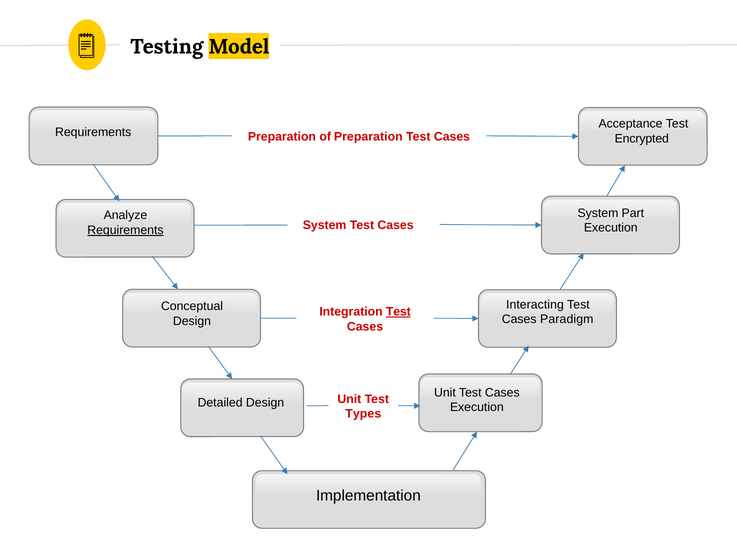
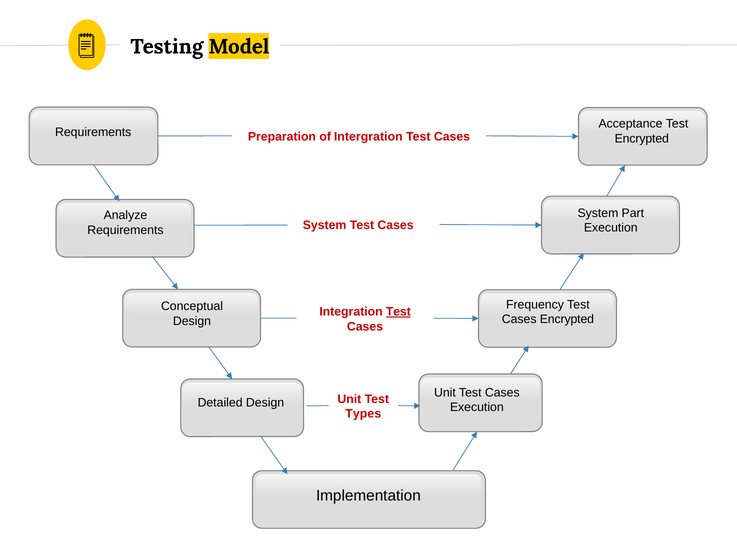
of Preparation: Preparation -> Intergration
Requirements at (125, 230) underline: present -> none
Interacting: Interacting -> Frequency
Cases Paradigm: Paradigm -> Encrypted
